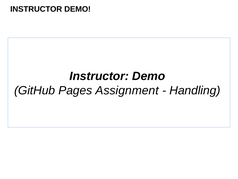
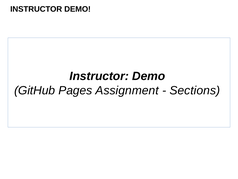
Handling: Handling -> Sections
